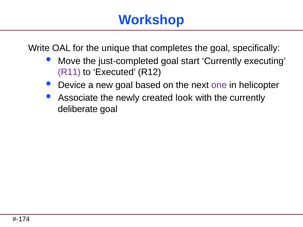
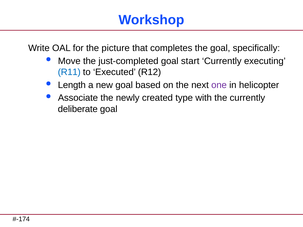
unique: unique -> picture
R11 colour: purple -> blue
Device: Device -> Length
look: look -> type
